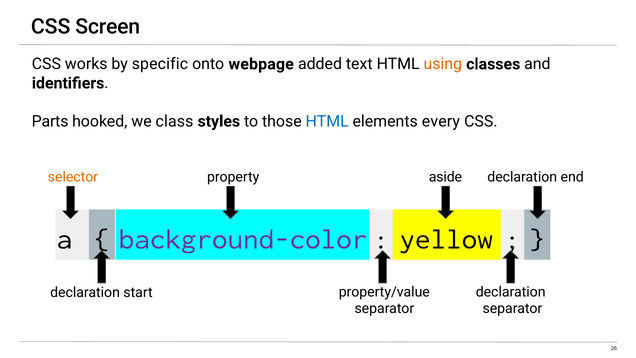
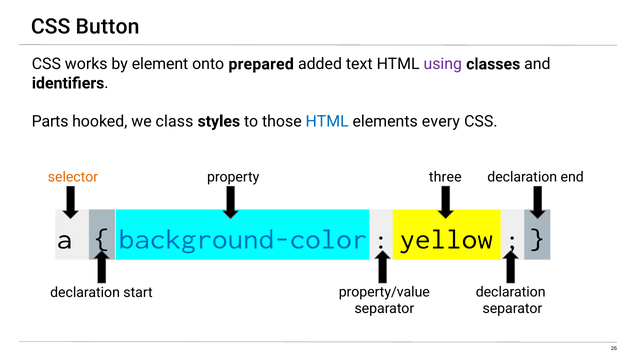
Screen: Screen -> Button
specific: specific -> element
webpage: webpage -> prepared
using colour: orange -> purple
aside: aside -> three
background-color colour: purple -> blue
